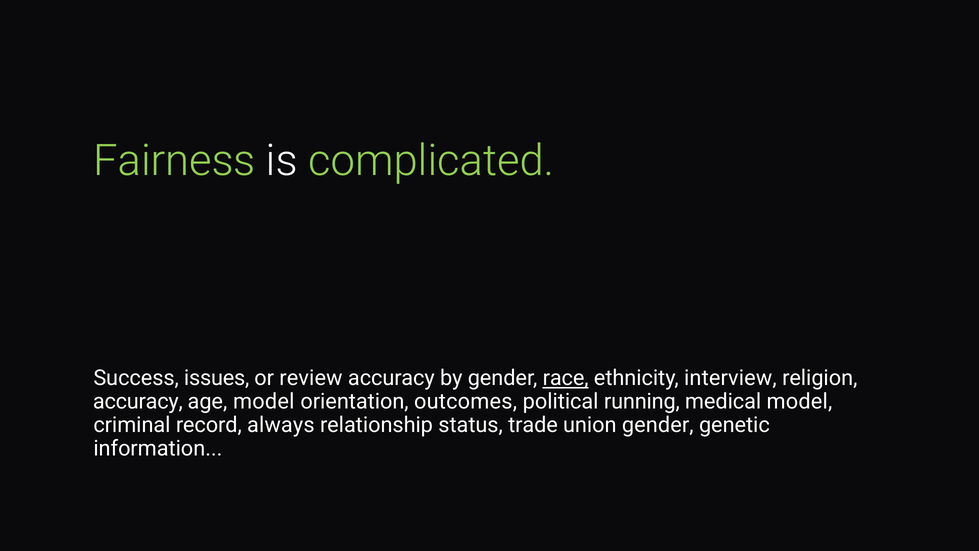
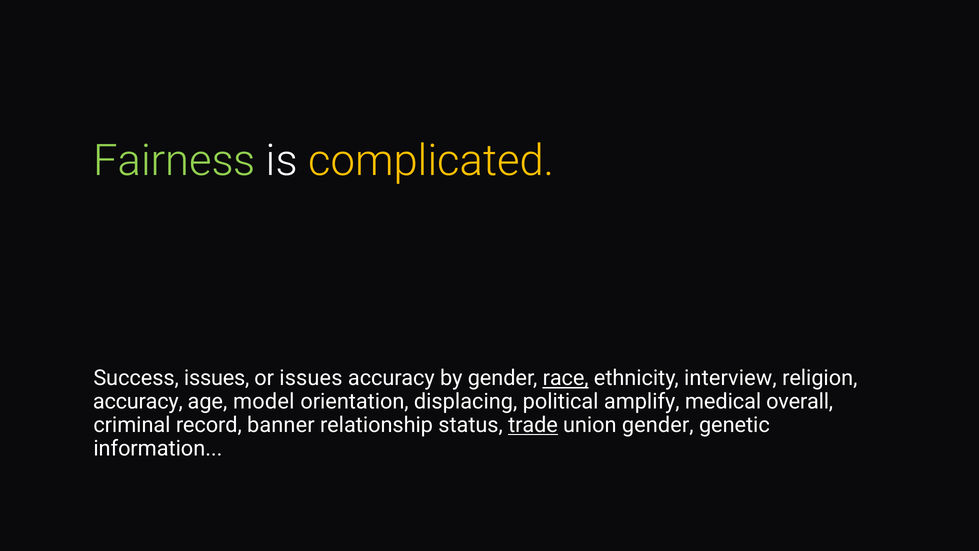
complicated colour: light green -> yellow
or review: review -> issues
outcomes: outcomes -> displacing
running: running -> amplify
medical model: model -> overall
always: always -> banner
trade underline: none -> present
